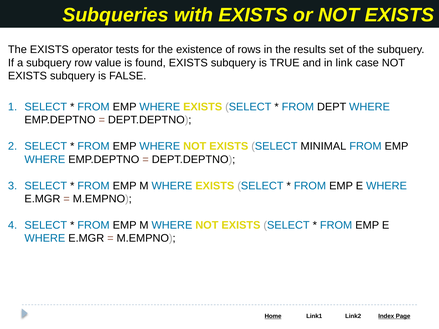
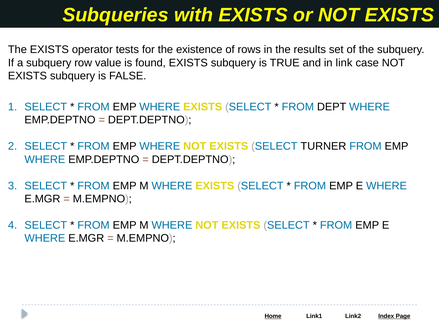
MINIMAL: MINIMAL -> TURNER
